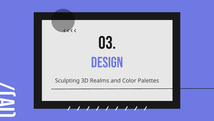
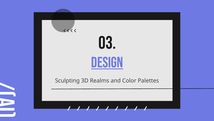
DeSIGN underline: none -> present
